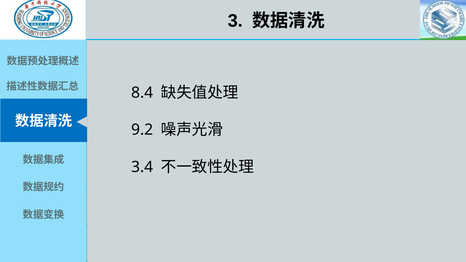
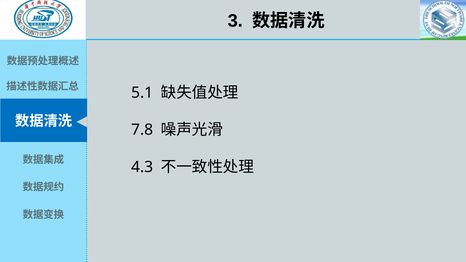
8.4: 8.4 -> 5.1
9.2: 9.2 -> 7.8
3.4: 3.4 -> 4.3
